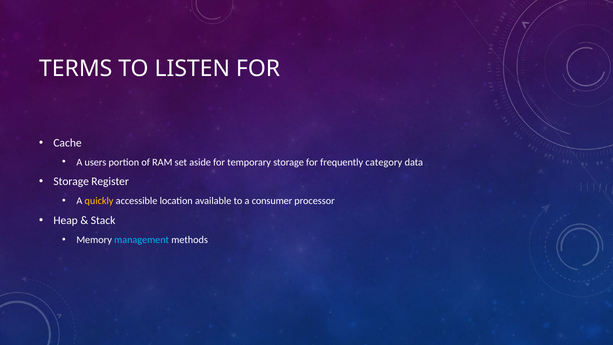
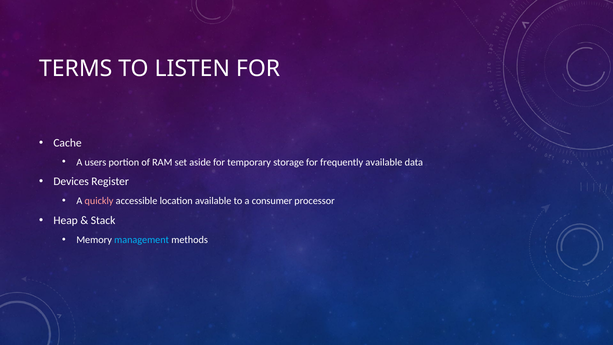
frequently category: category -> available
Storage at (71, 182): Storage -> Devices
quickly colour: yellow -> pink
